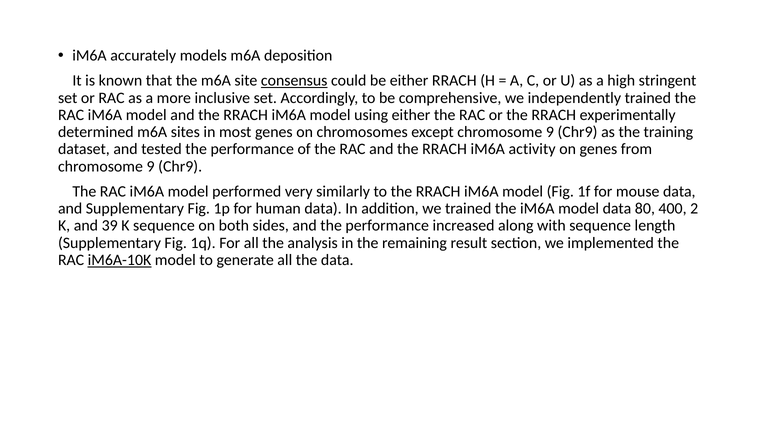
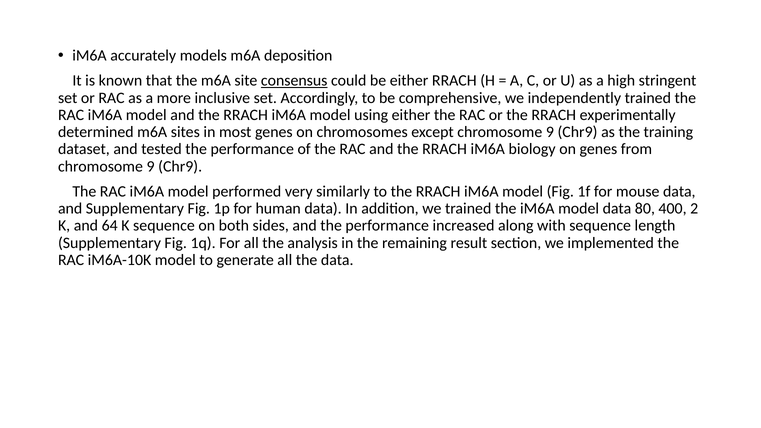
activity: activity -> biology
39: 39 -> 64
iM6A-10K underline: present -> none
